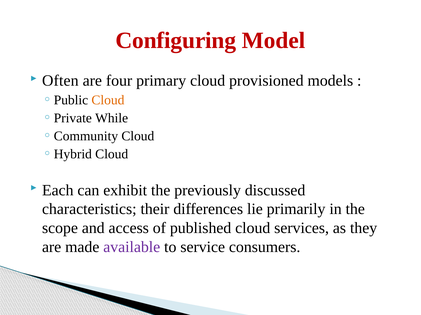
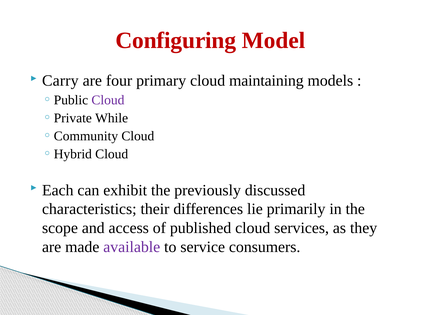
Often: Often -> Carry
provisioned: provisioned -> maintaining
Cloud at (108, 100) colour: orange -> purple
